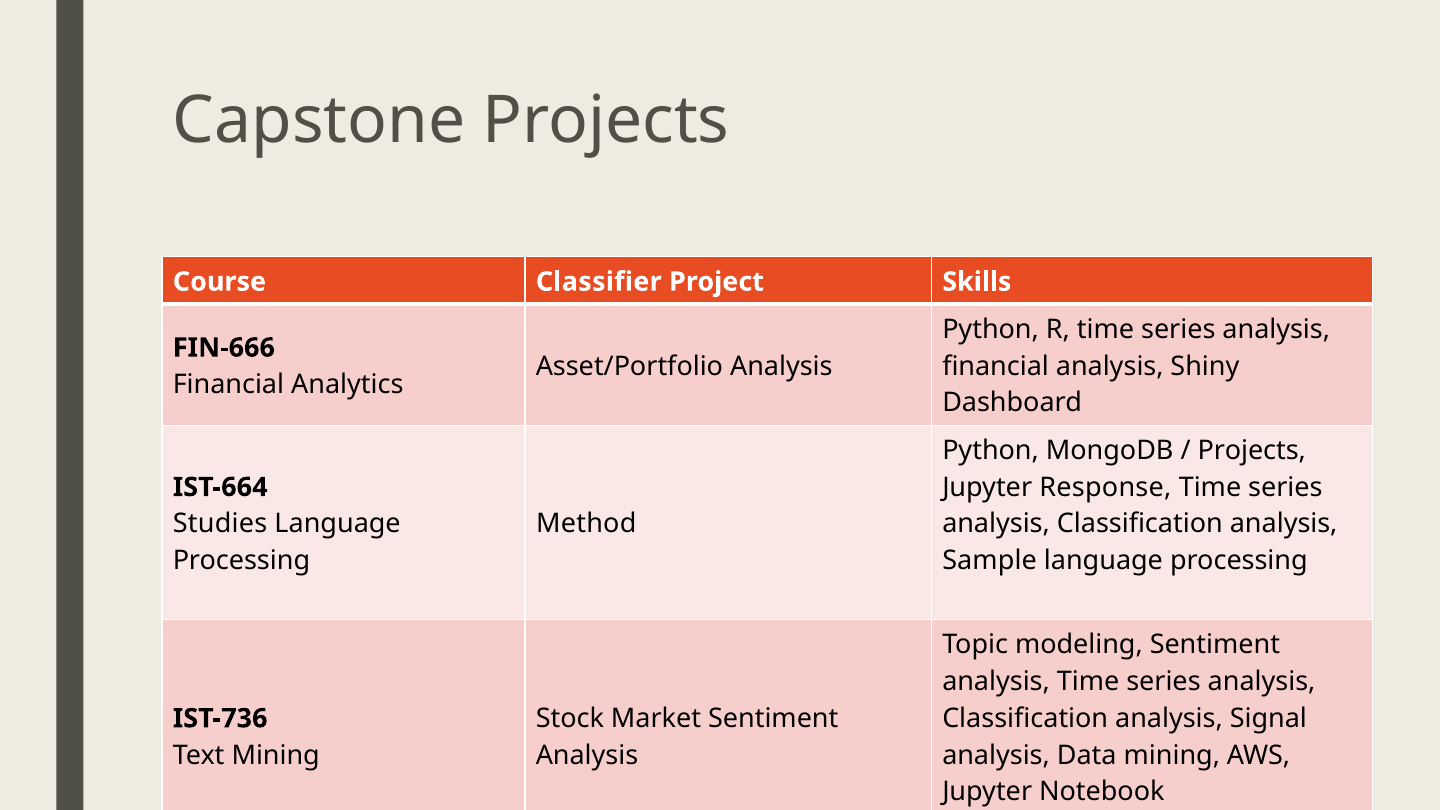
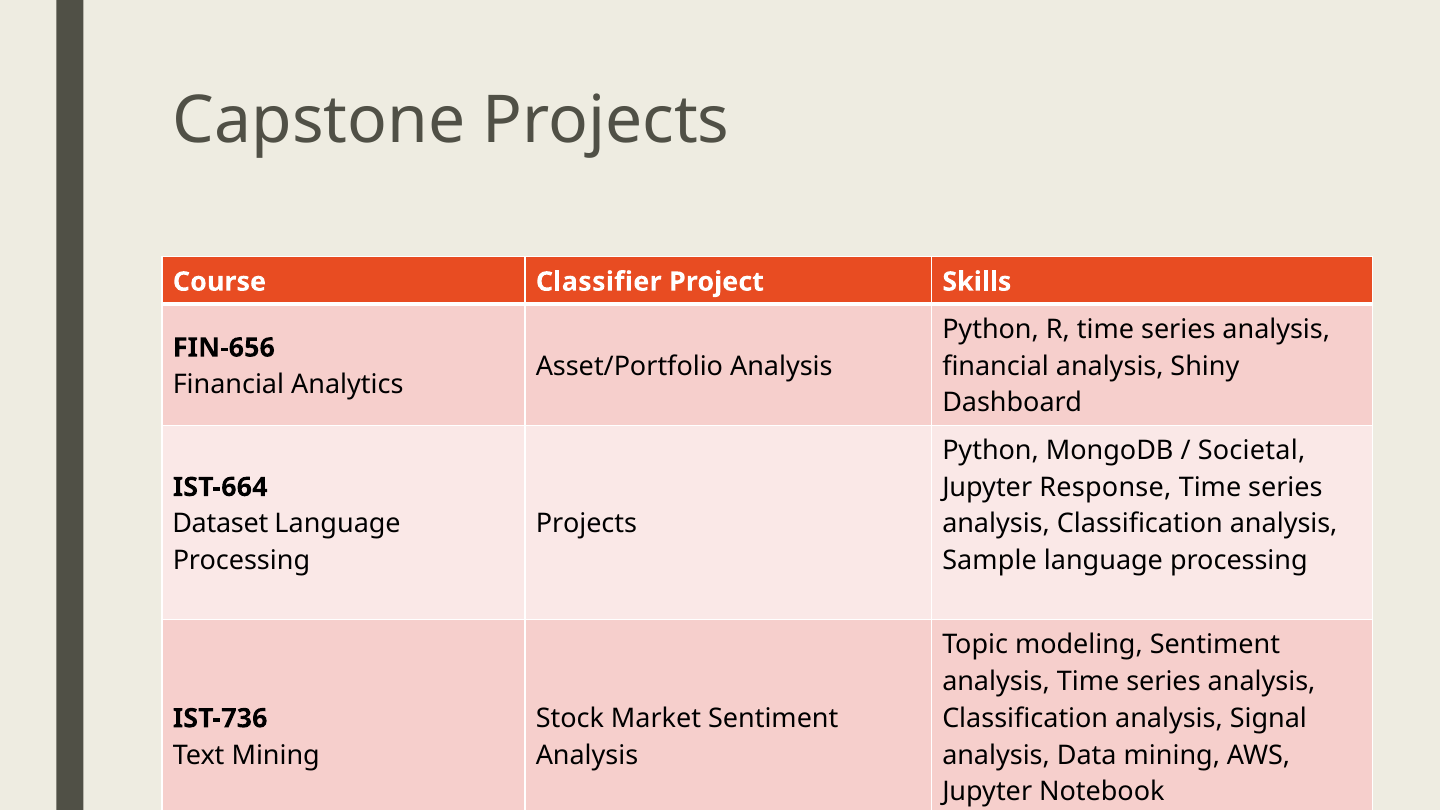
FIN-666: FIN-666 -> FIN-656
Projects at (1252, 450): Projects -> Societal
Studies at (220, 524): Studies -> Dataset
Method at (586, 524): Method -> Projects
